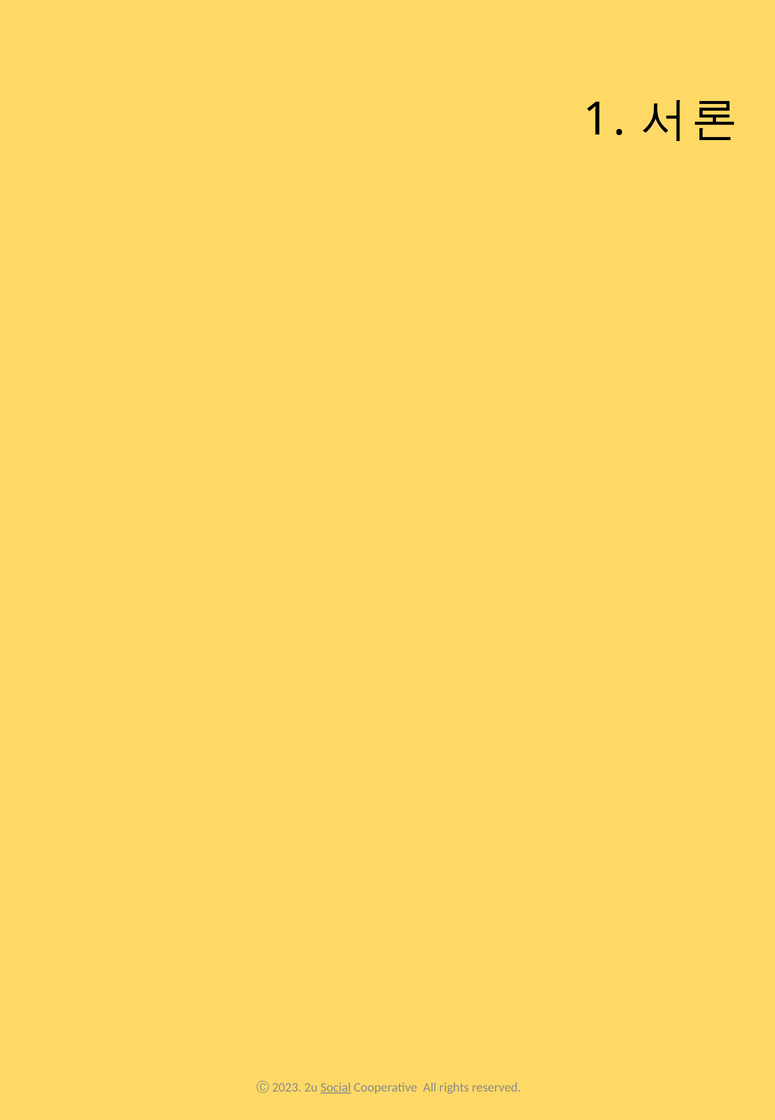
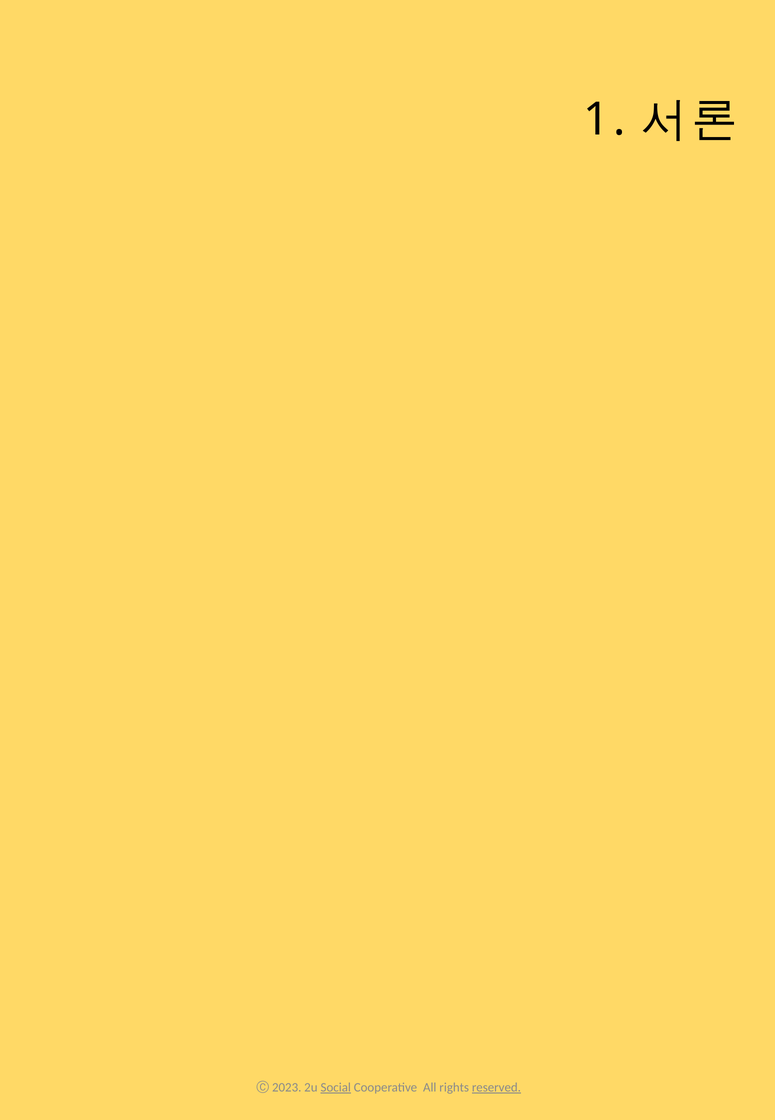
reserved underline: none -> present
